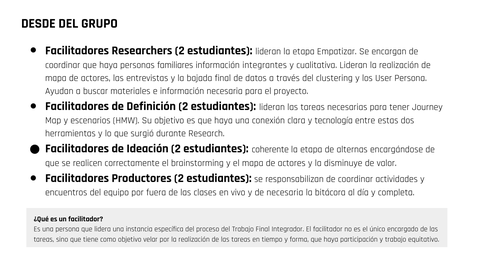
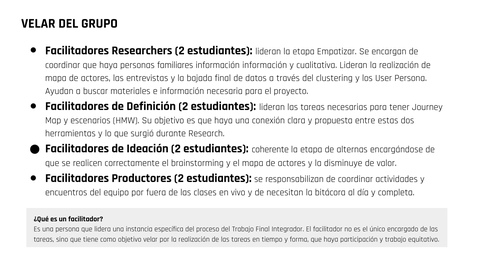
DESDE at (38, 23): DESDE -> VELAR
información integrantes: integrantes -> información
tecnología: tecnología -> propuesta
de necesaria: necesaria -> necesitan
